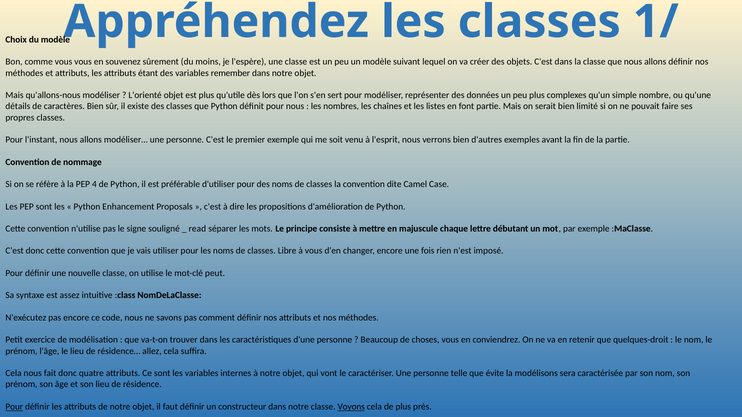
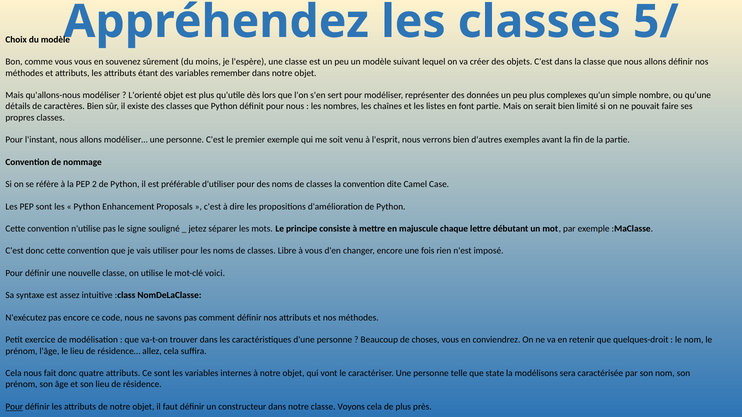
1/: 1/ -> 5/
4: 4 -> 2
read: read -> jetez
peut: peut -> voici
évite: évite -> state
Voyons underline: present -> none
